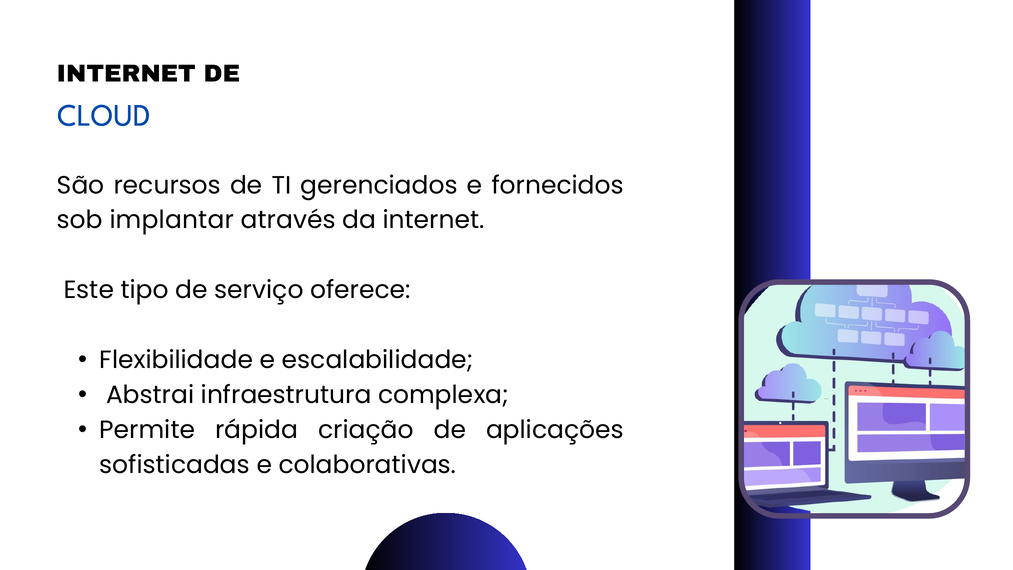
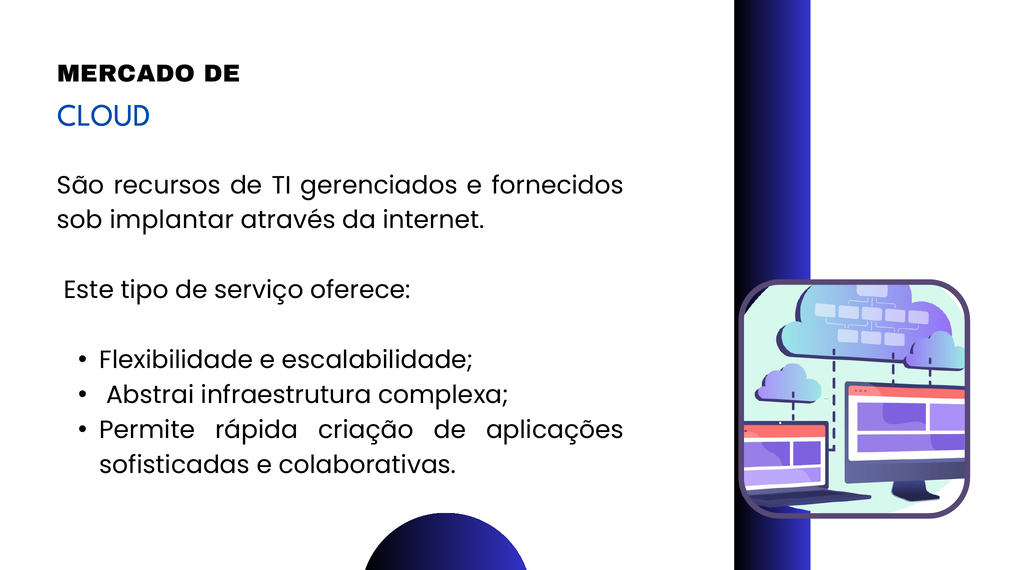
INTERNET at (126, 74): INTERNET -> MERCADO
